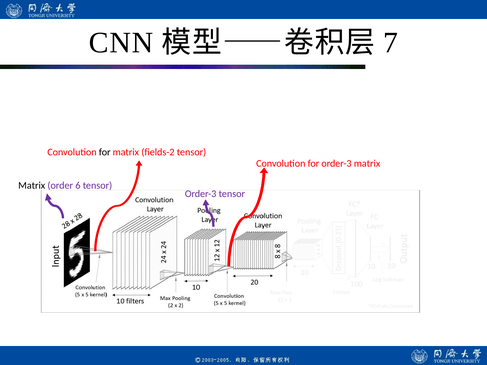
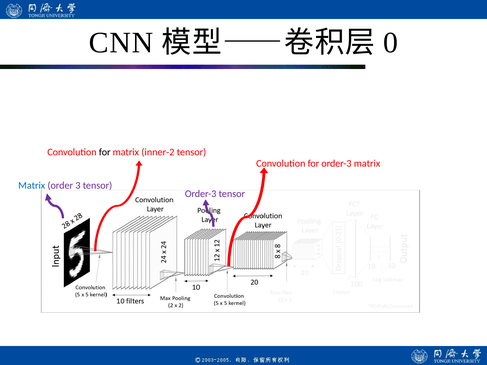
7: 7 -> 0
fields-2: fields-2 -> inner-2
Matrix at (32, 186) colour: black -> blue
6: 6 -> 3
